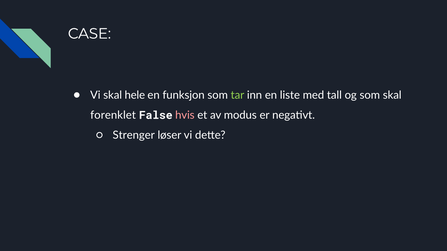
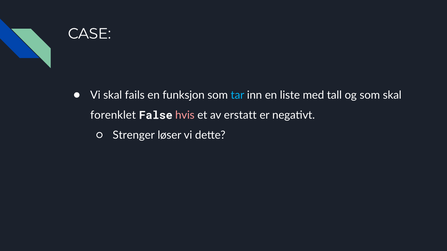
hele: hele -> fails
tar colour: light green -> light blue
modus: modus -> erstatt
